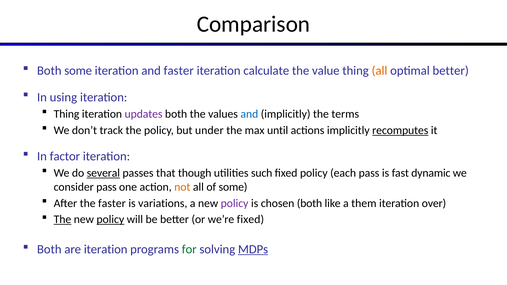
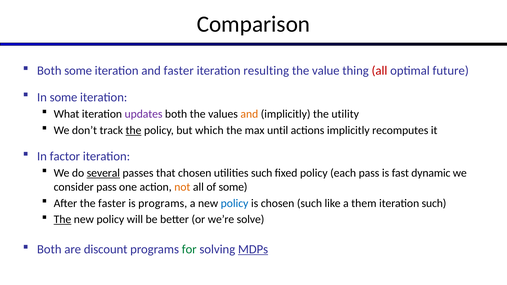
calculate: calculate -> resulting
all at (380, 71) colour: orange -> red
optimal better: better -> future
In using: using -> some
Thing at (67, 114): Thing -> What
and at (249, 114) colour: blue -> orange
terms: terms -> utility
the at (134, 130) underline: none -> present
under: under -> which
recomputes underline: present -> none
that though: though -> chosen
is variations: variations -> programs
policy at (235, 203) colour: purple -> blue
chosen both: both -> such
iteration over: over -> such
policy at (110, 220) underline: present -> none
we’re fixed: fixed -> solve
are iteration: iteration -> discount
